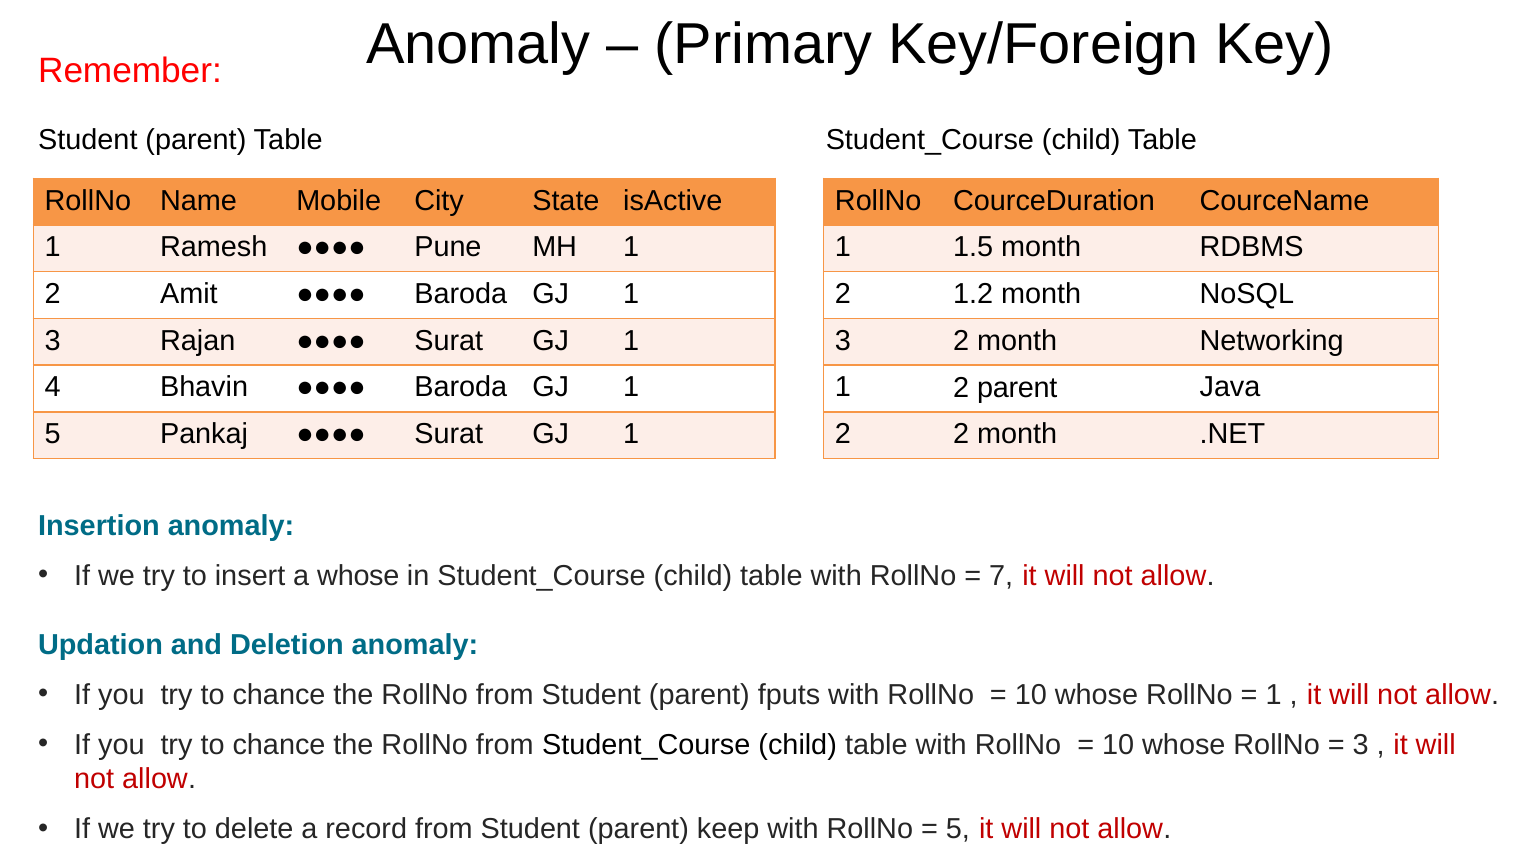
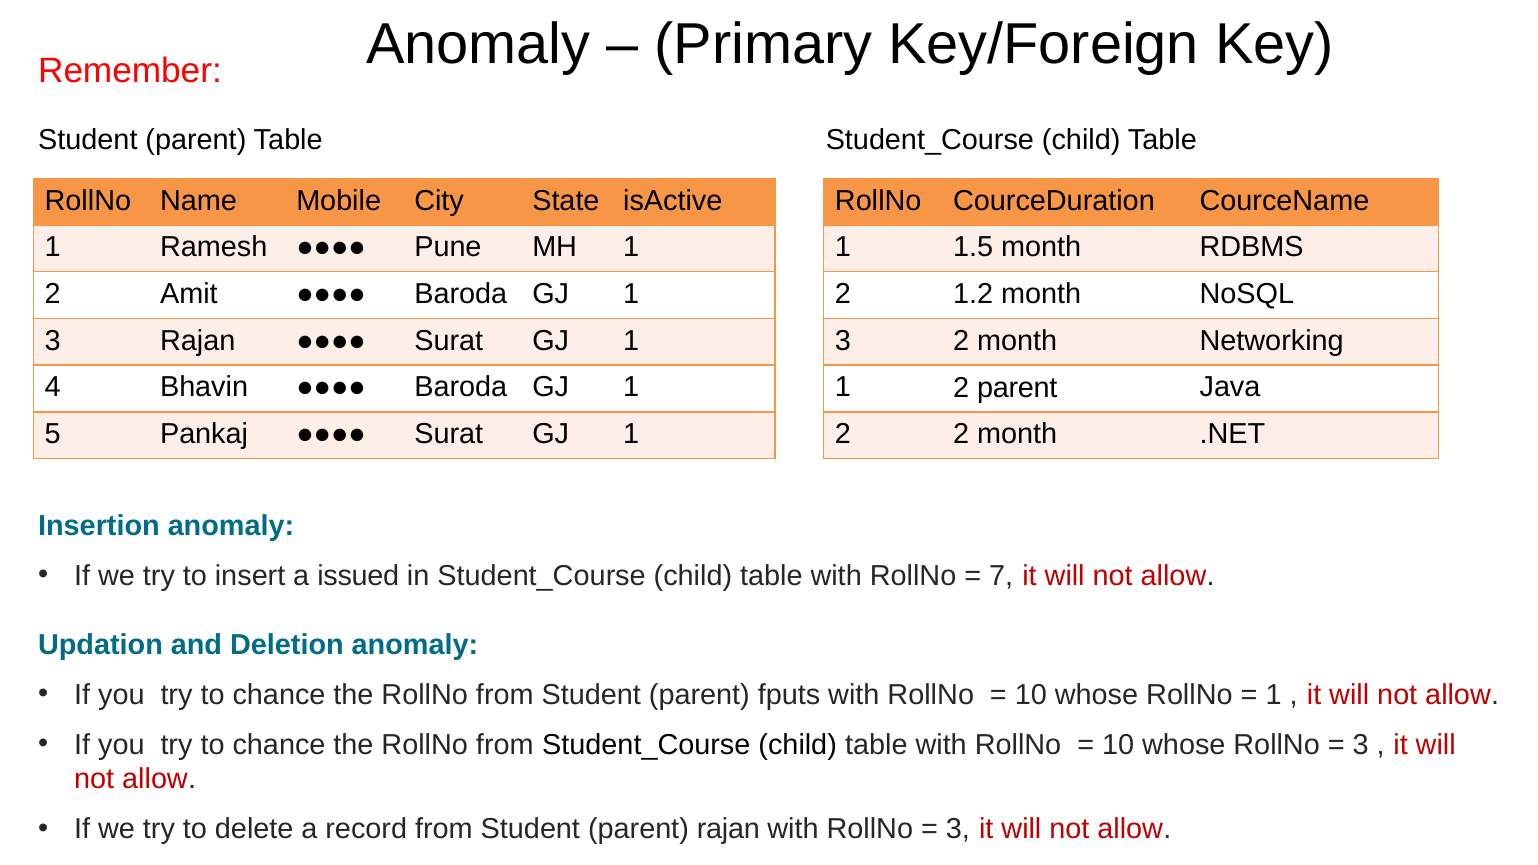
a whose: whose -> issued
parent keep: keep -> rajan
5 at (958, 829): 5 -> 3
